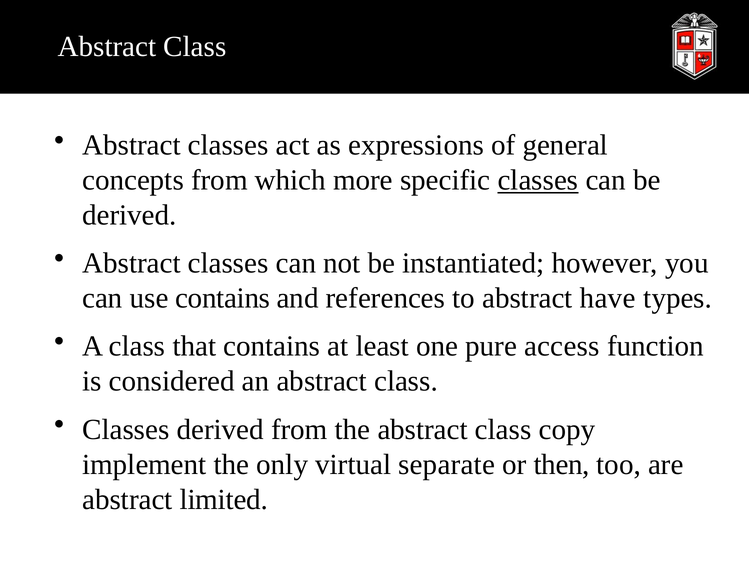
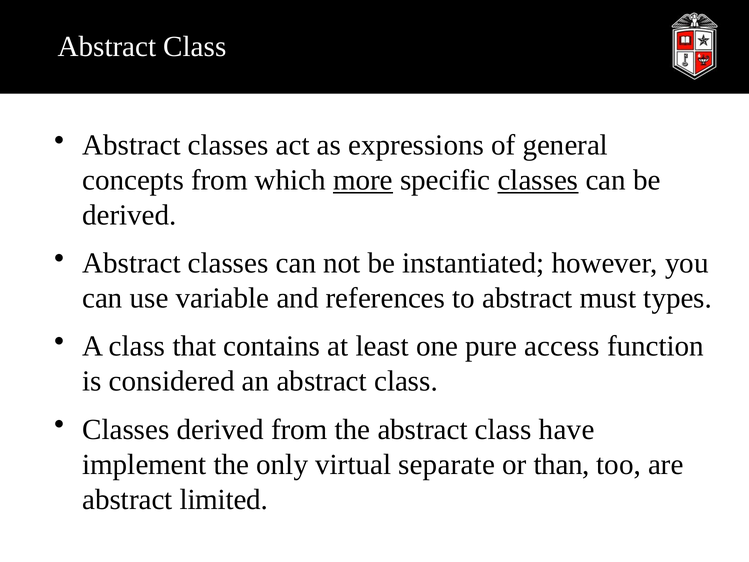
more underline: none -> present
use contains: contains -> variable
have: have -> must
copy: copy -> have
then: then -> than
